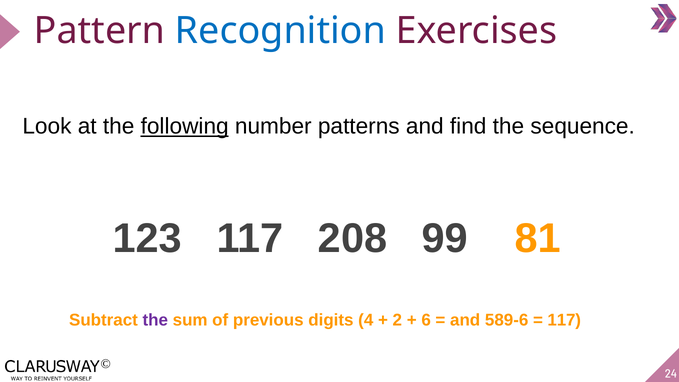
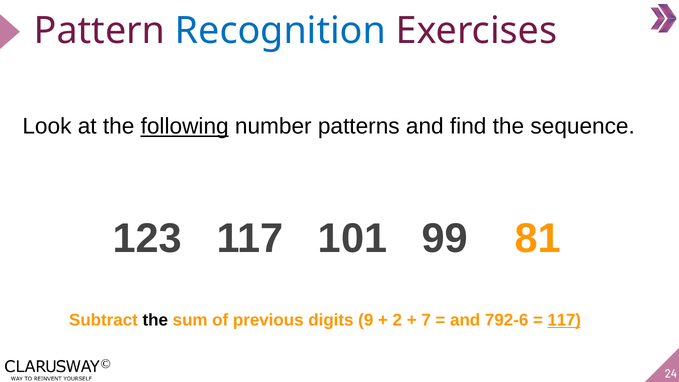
208: 208 -> 101
the at (155, 320) colour: purple -> black
4: 4 -> 9
6: 6 -> 7
589-6: 589-6 -> 792-6
117 at (564, 320) underline: none -> present
